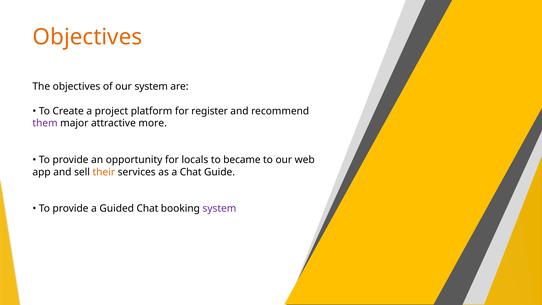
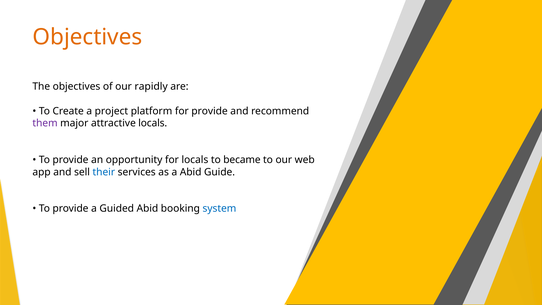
our system: system -> rapidly
for register: register -> provide
attractive more: more -> locals
their colour: orange -> blue
a Chat: Chat -> Abid
Guided Chat: Chat -> Abid
system at (219, 209) colour: purple -> blue
